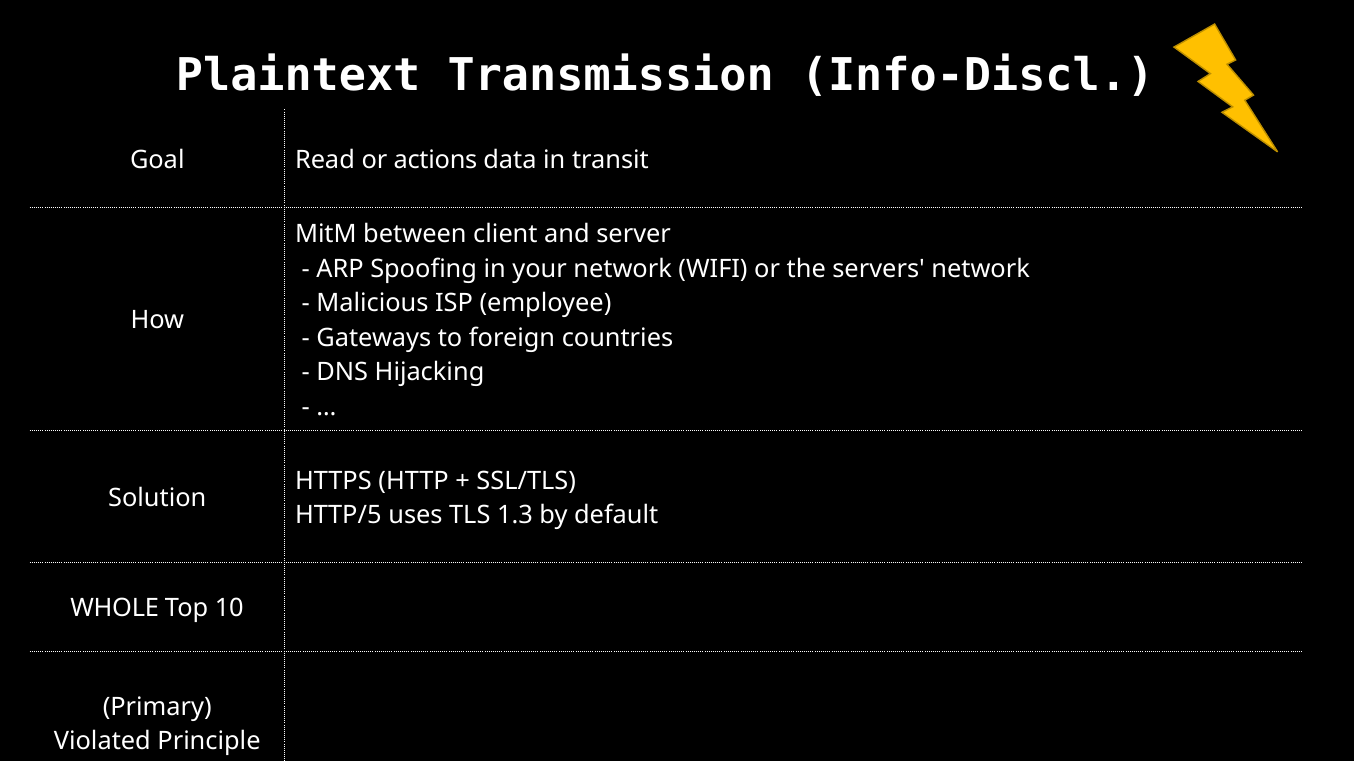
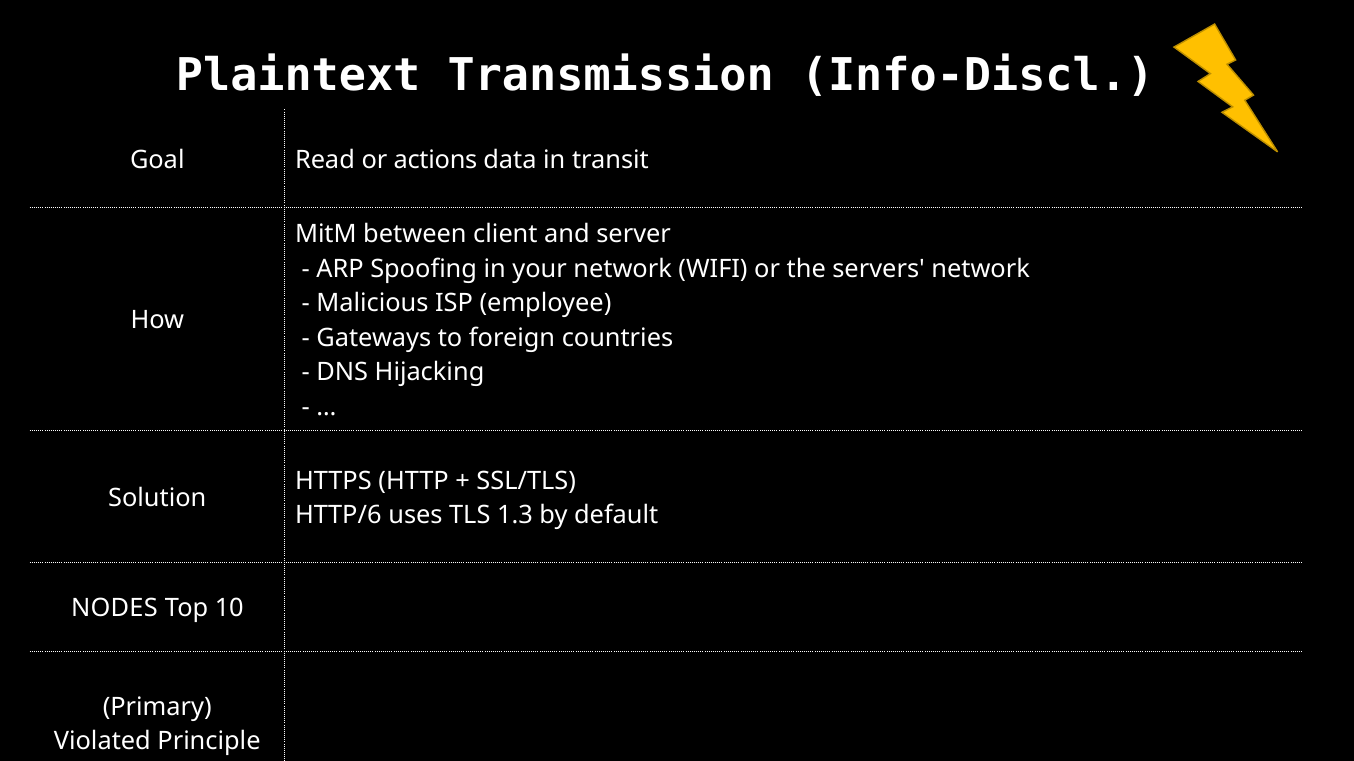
HTTP/5: HTTP/5 -> HTTP/6
WHOLE: WHOLE -> NODES
